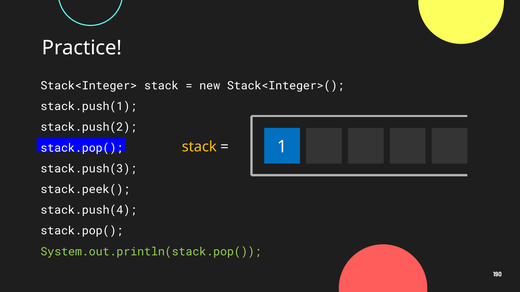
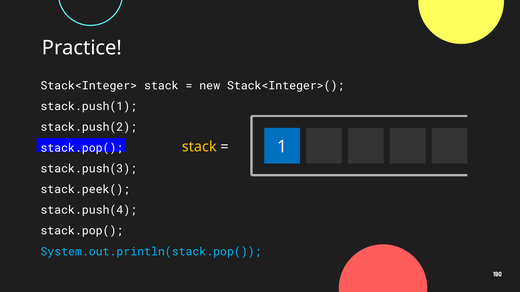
System.out.println(stack.pop( colour: light green -> light blue
